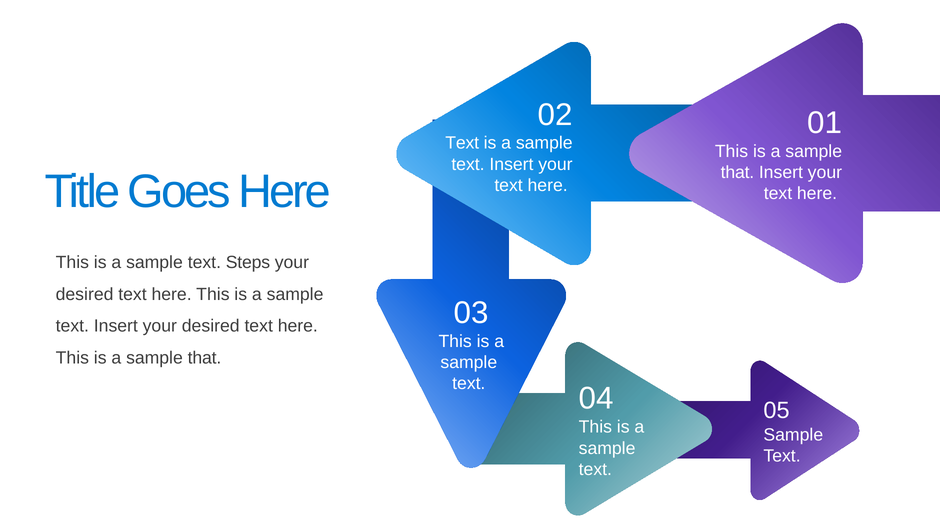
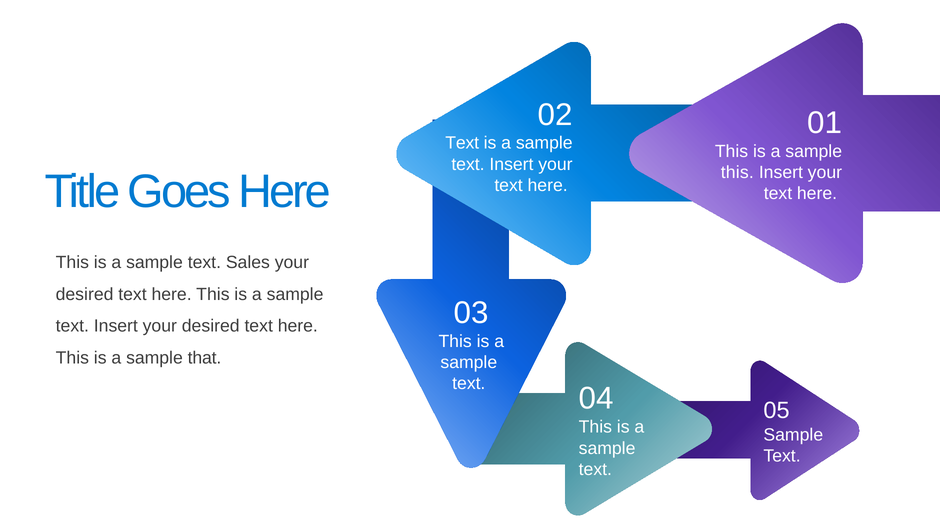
that at (737, 172): that -> this
Steps: Steps -> Sales
